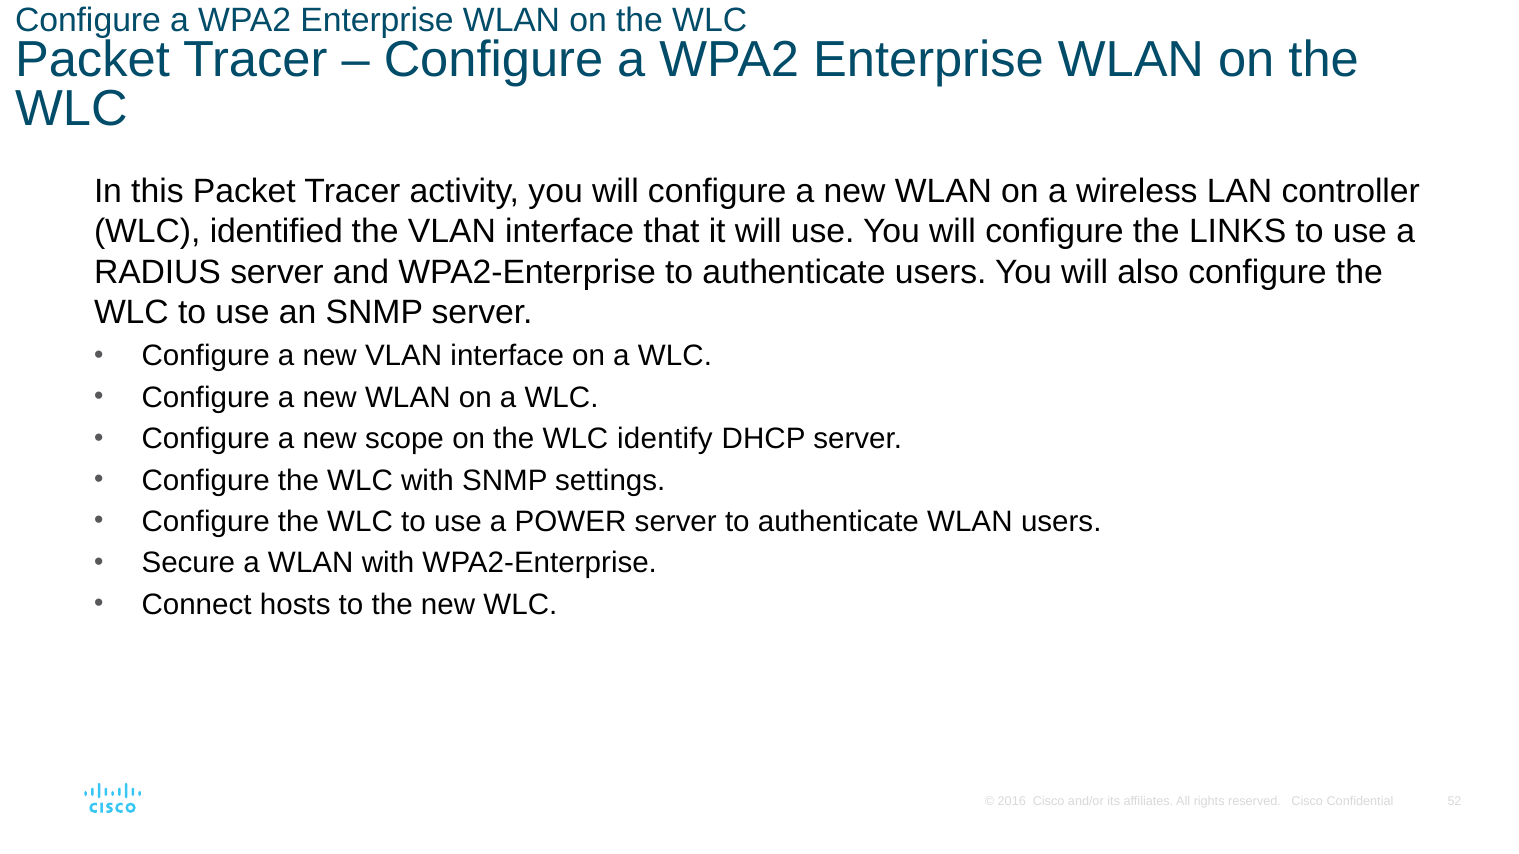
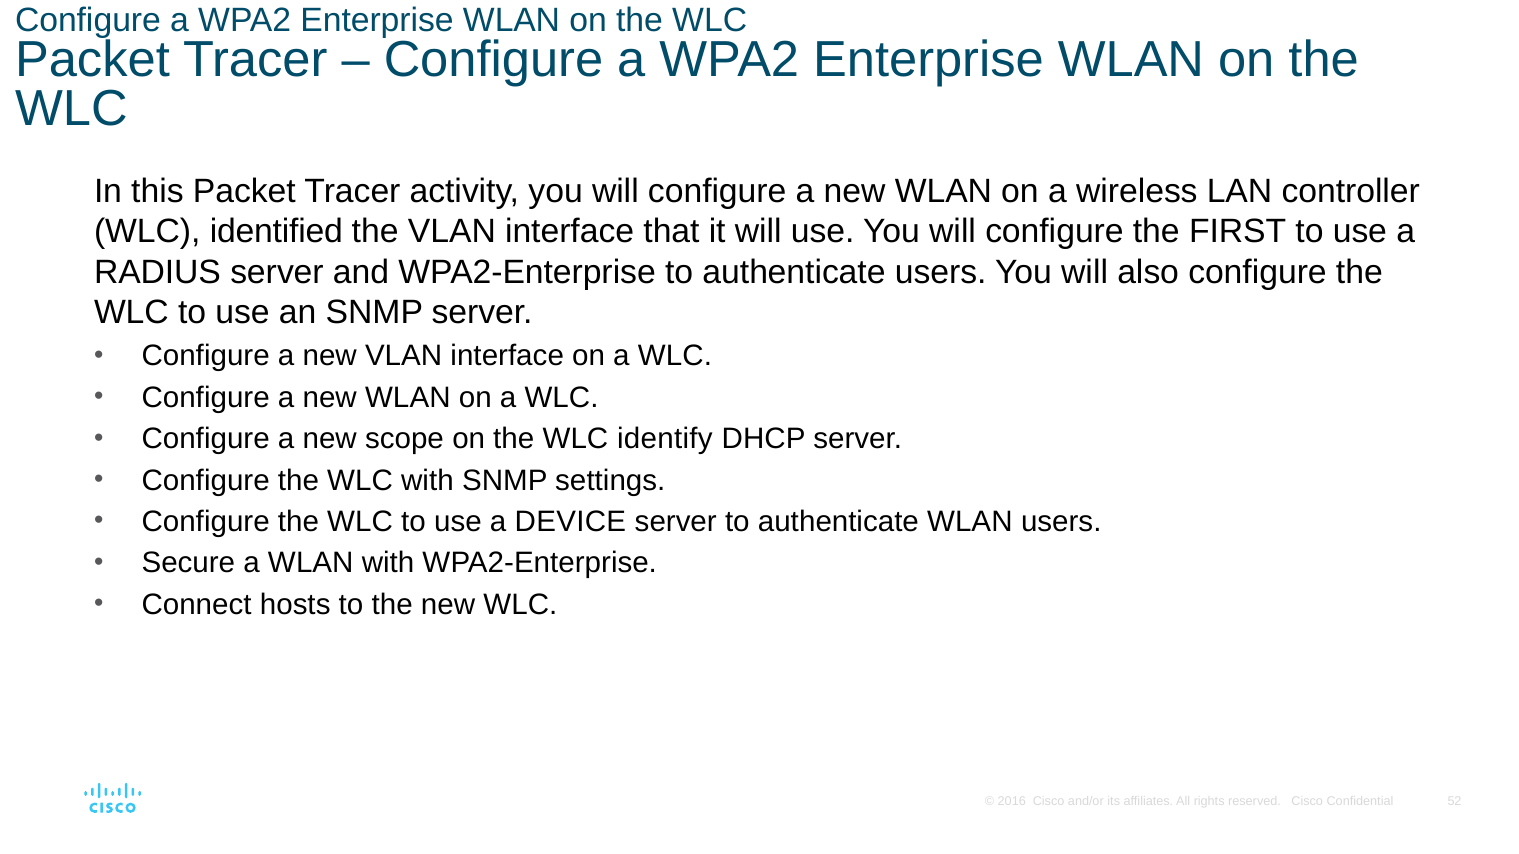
LINKS: LINKS -> FIRST
POWER: POWER -> DEVICE
